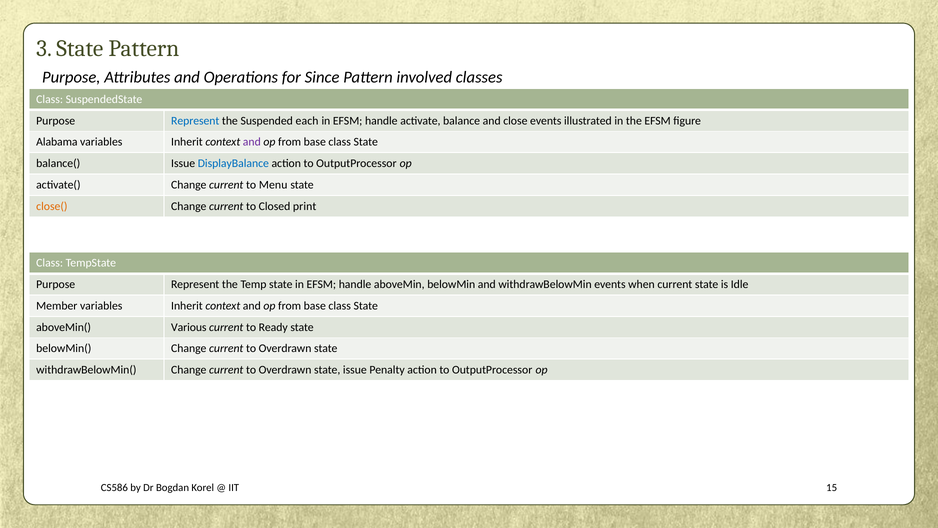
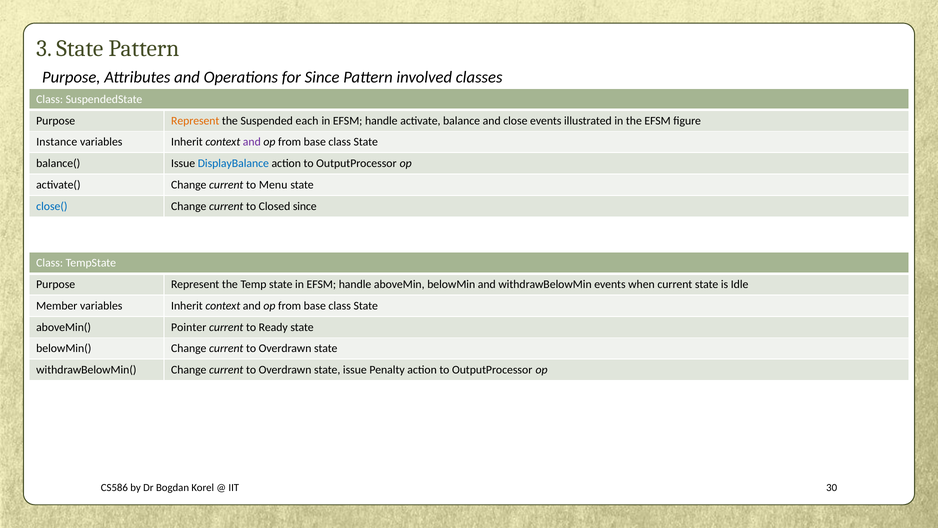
Represent at (195, 121) colour: blue -> orange
Alabama: Alabama -> Instance
close( colour: orange -> blue
Closed print: print -> since
Various: Various -> Pointer
15: 15 -> 30
